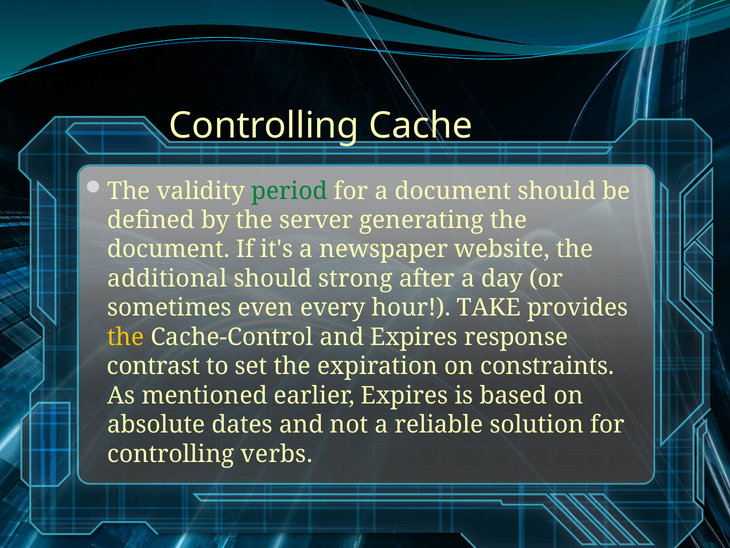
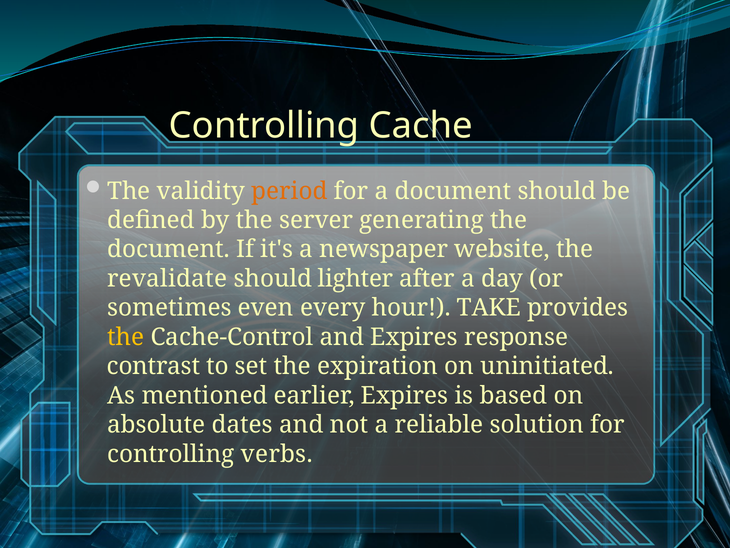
period colour: green -> orange
additional: additional -> revalidate
strong: strong -> lighter
constraints: constraints -> uninitiated
